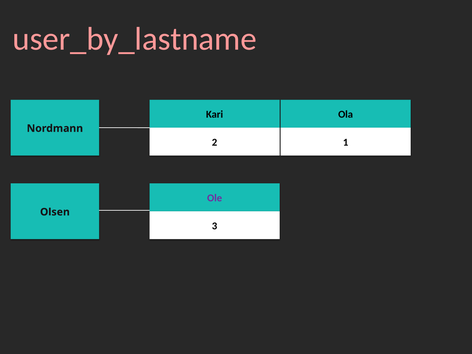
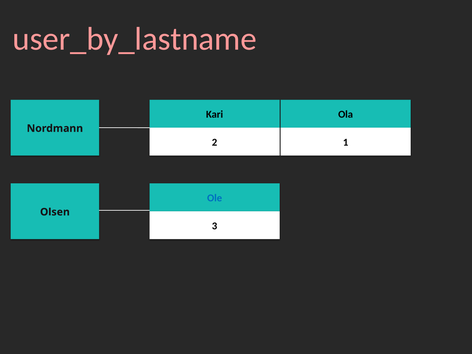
Ole colour: purple -> blue
